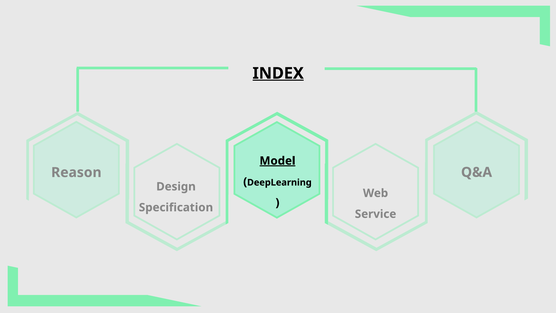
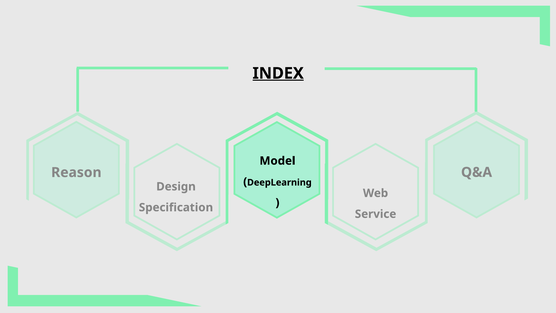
Model underline: present -> none
